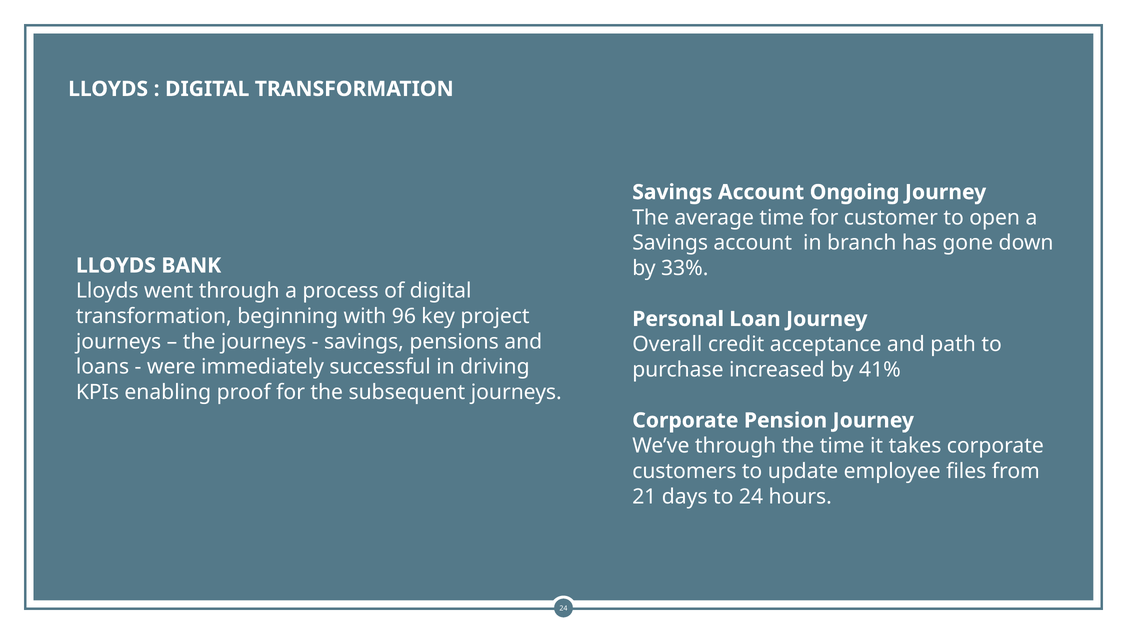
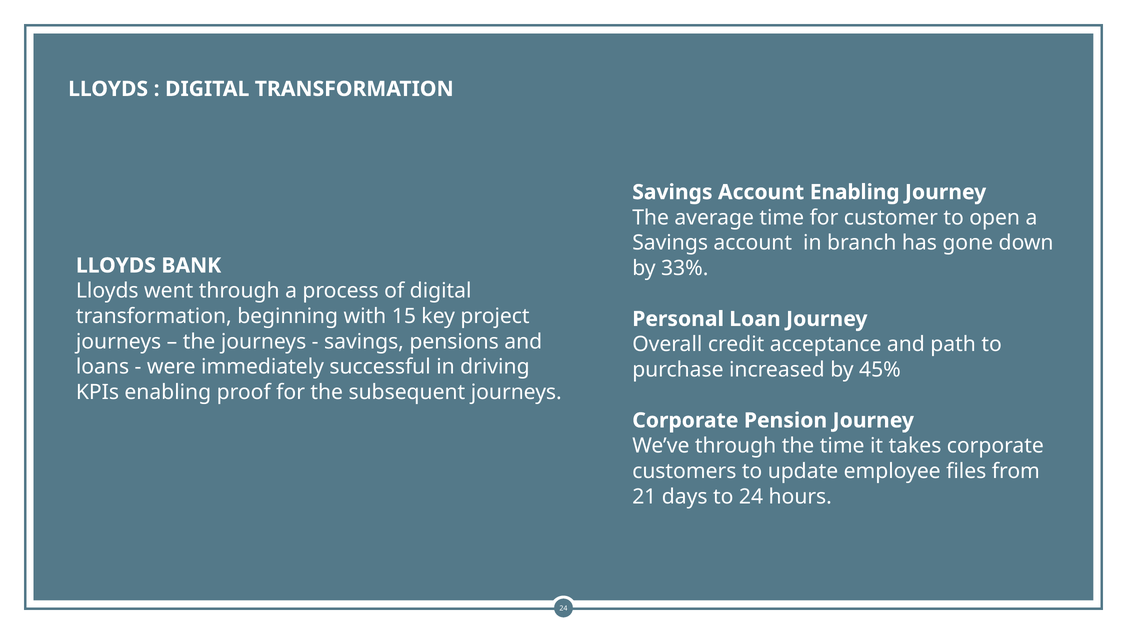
Account Ongoing: Ongoing -> Enabling
96: 96 -> 15
41%: 41% -> 45%
